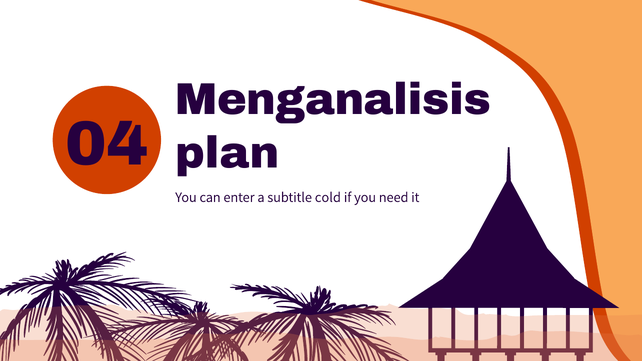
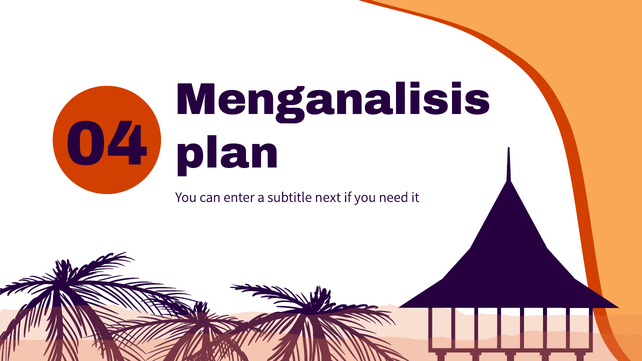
cold: cold -> next
